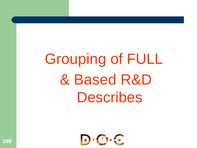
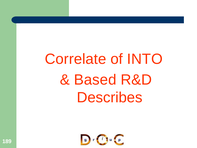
Grouping: Grouping -> Correlate
FULL: FULL -> INTO
